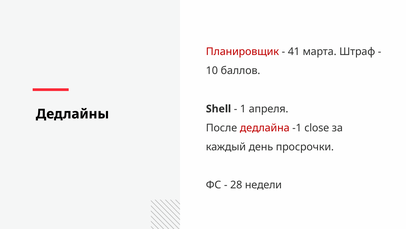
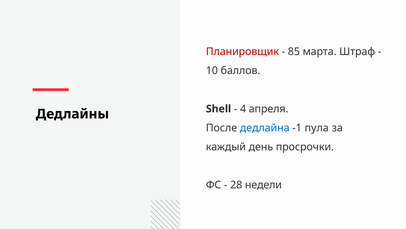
41: 41 -> 85
1: 1 -> 4
дедлайна colour: red -> blue
close: close -> пула
